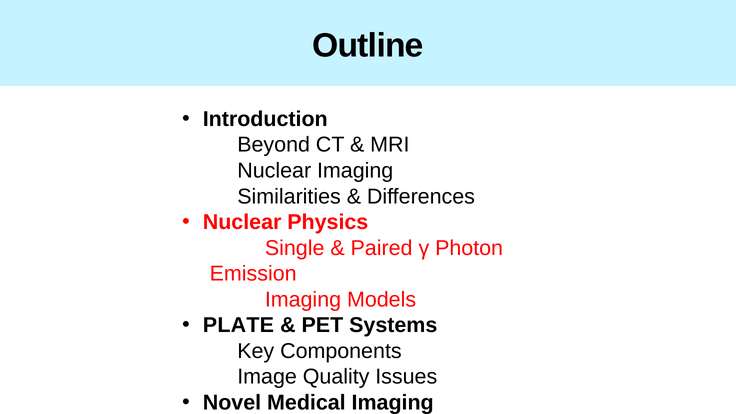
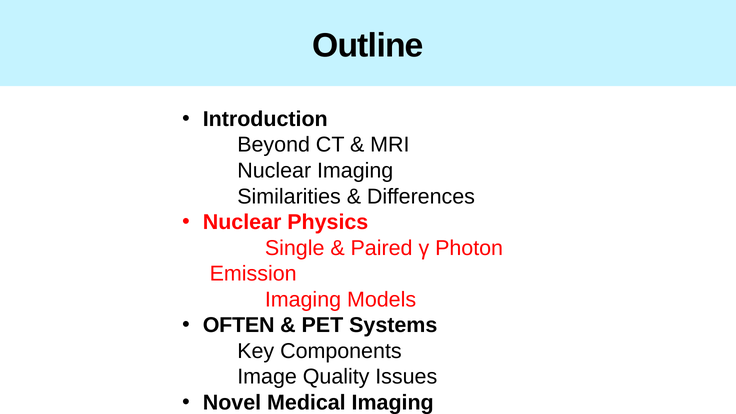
PLATE: PLATE -> OFTEN
